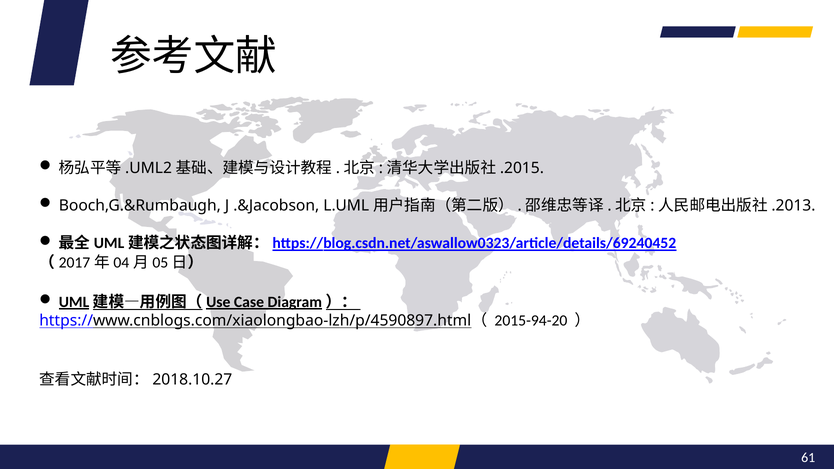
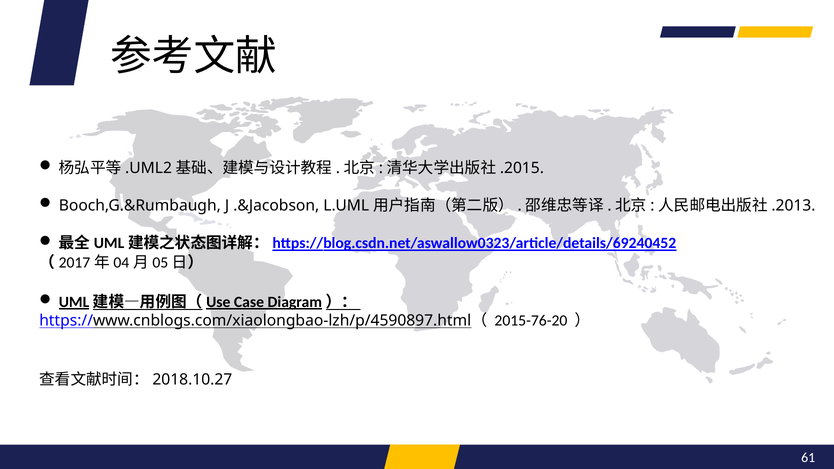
2015-94-20: 2015-94-20 -> 2015-76-20
